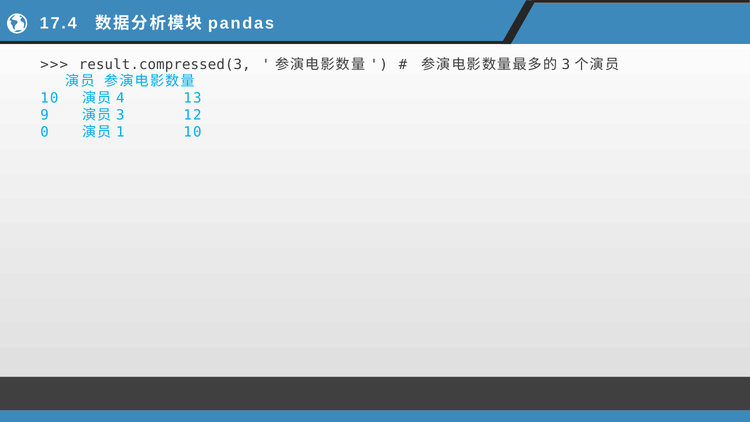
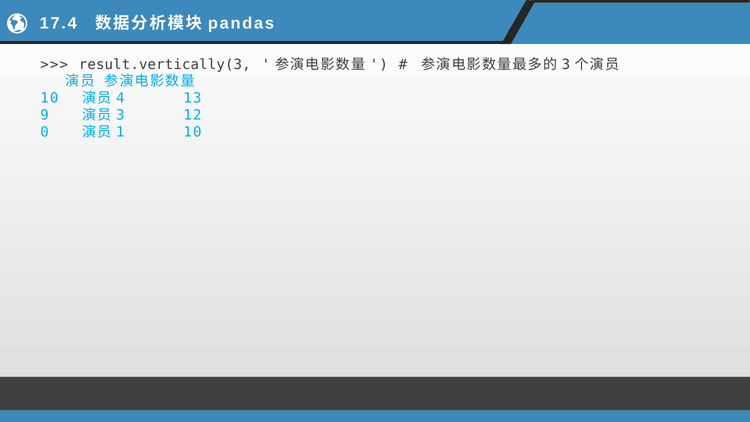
result.compressed(3: result.compressed(3 -> result.vertically(3
